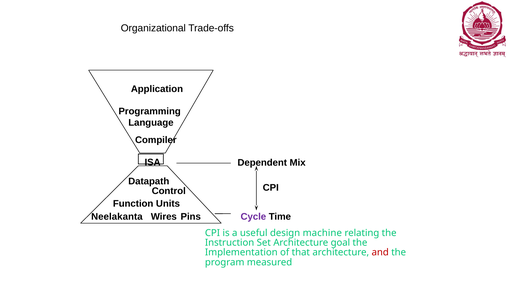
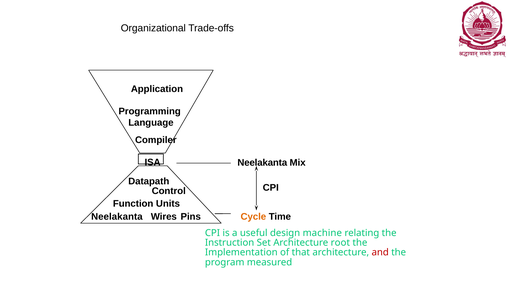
Dependent at (262, 163): Dependent -> Neelakanta
Cycle colour: purple -> orange
goal: goal -> root
